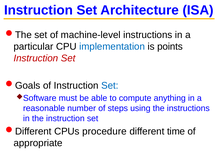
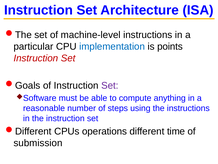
Set at (110, 85) colour: blue -> purple
procedure: procedure -> operations
appropriate: appropriate -> submission
